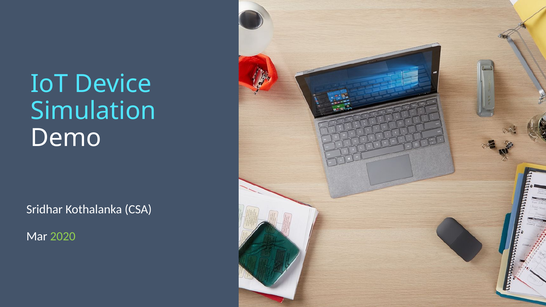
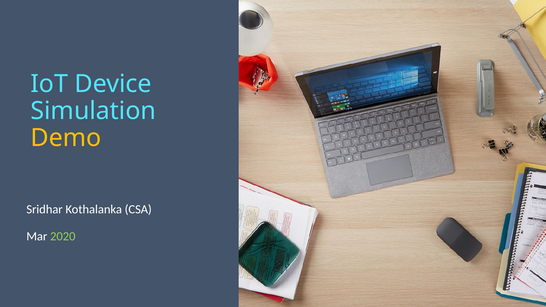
Demo colour: white -> yellow
